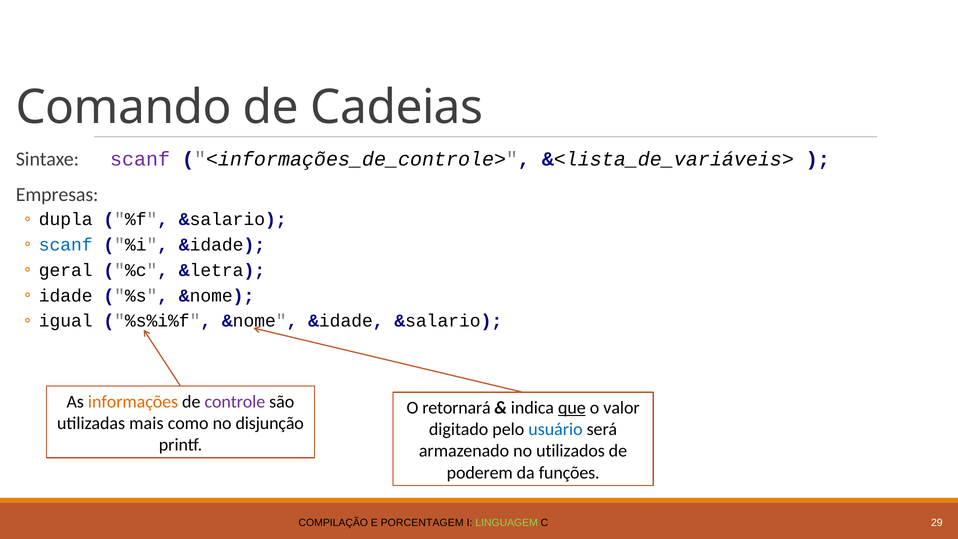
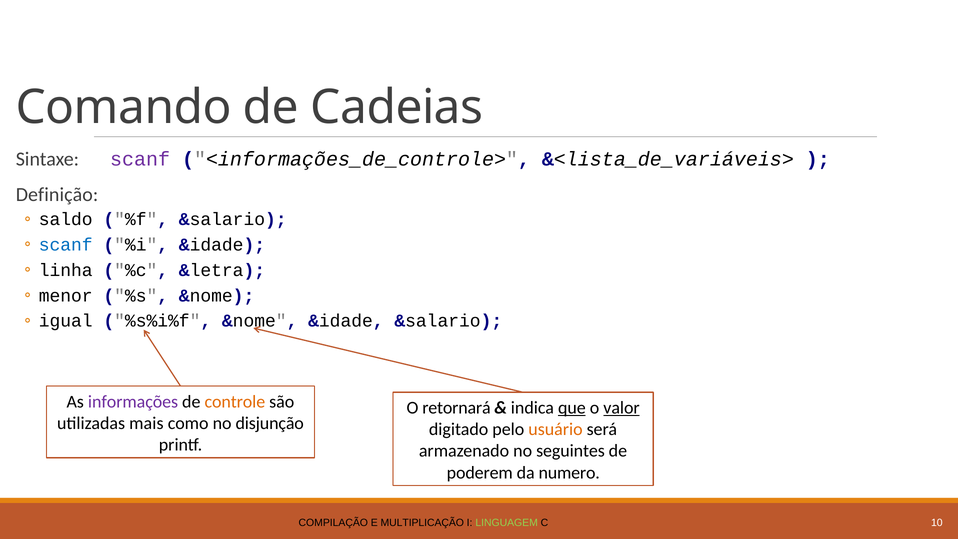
Empresas: Empresas -> Definição
dupla: dupla -> saldo
geral: geral -> linha
idade: idade -> menor
informações colour: orange -> purple
controle colour: purple -> orange
valor underline: none -> present
usuário colour: blue -> orange
utilizados: utilizados -> seguintes
funções: funções -> numero
PORCENTAGEM: PORCENTAGEM -> MULTIPLICAÇÃO
29: 29 -> 10
